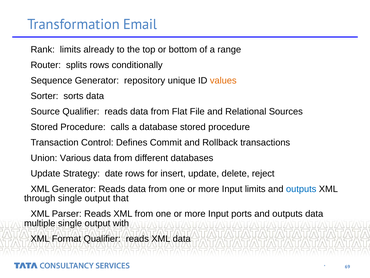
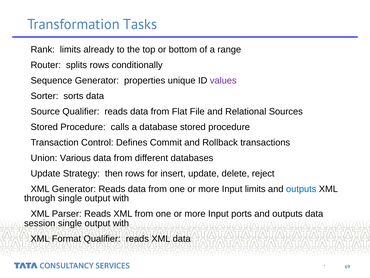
Email: Email -> Tasks
repository: repository -> properties
values colour: orange -> purple
date: date -> then
through single output that: that -> with
multiple: multiple -> session
